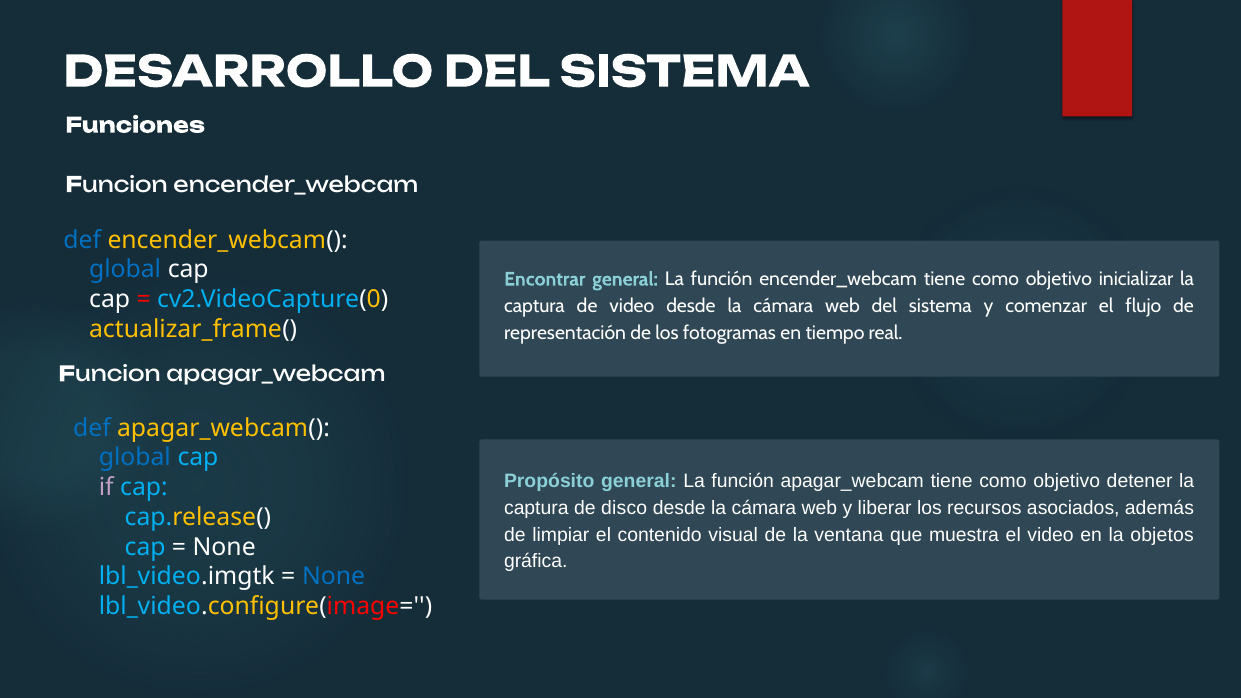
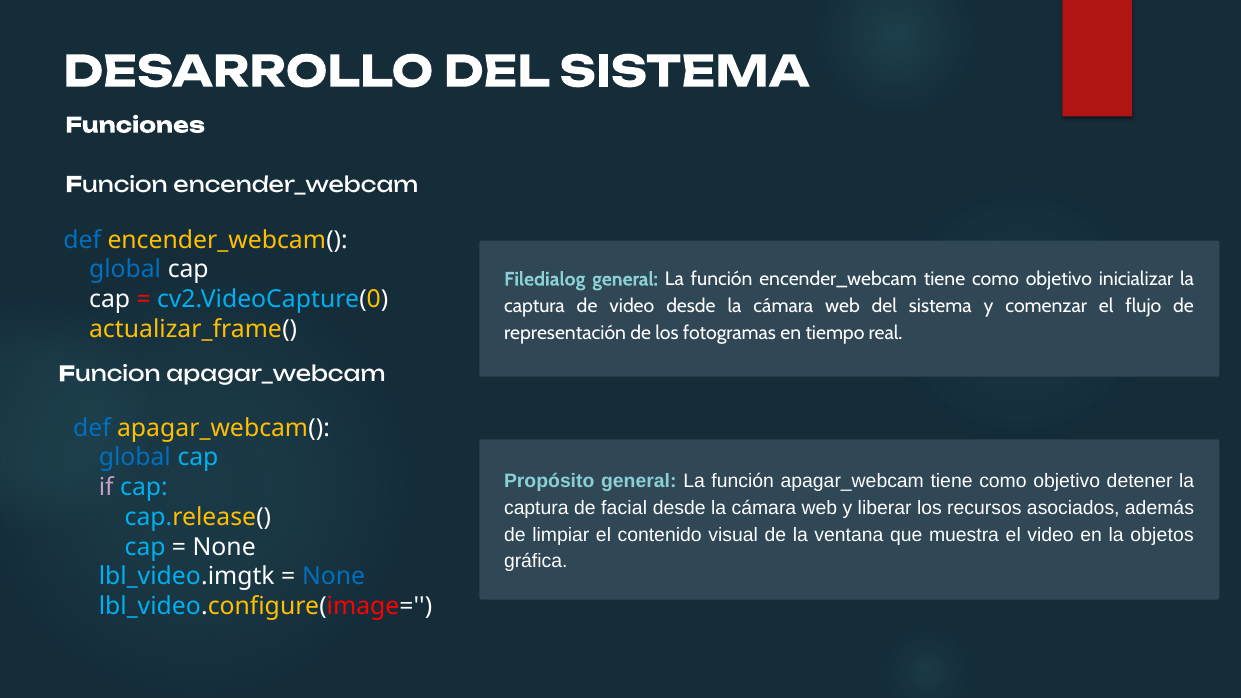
Encontrar: Encontrar -> Filedialog
disco: disco -> facial
